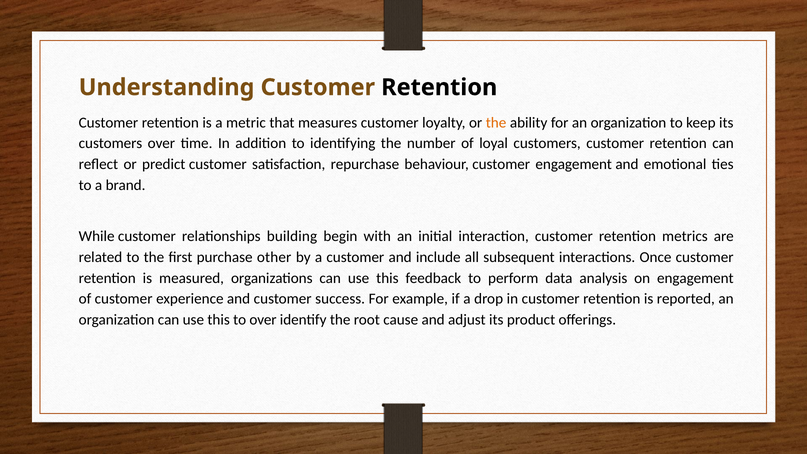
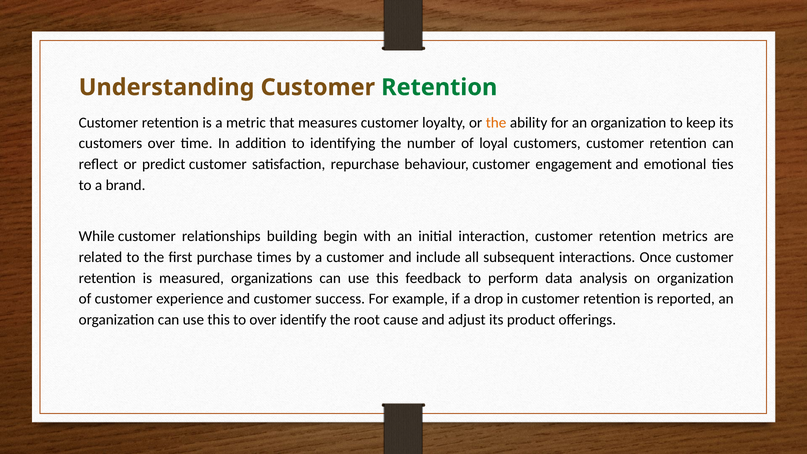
Retention at (439, 87) colour: black -> green
other: other -> times
on engagement: engagement -> organization
